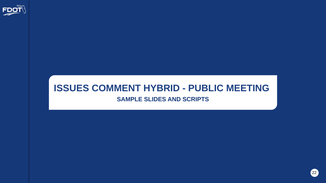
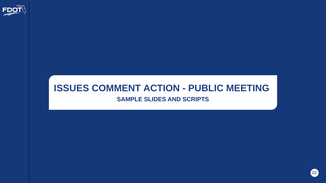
HYBRID: HYBRID -> ACTION
